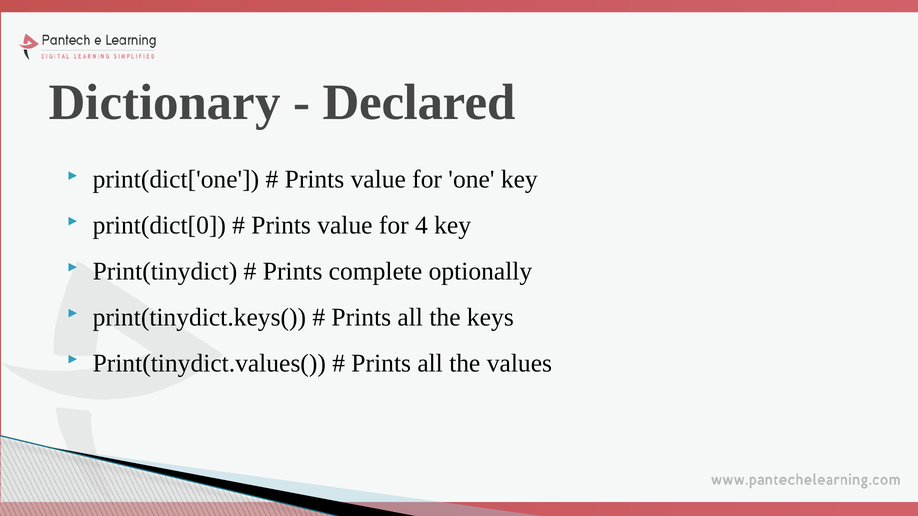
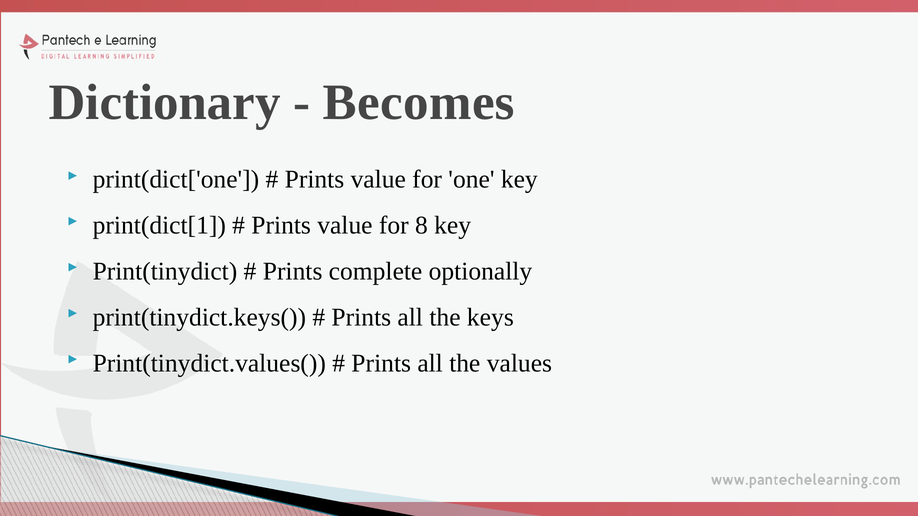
Declared: Declared -> Becomes
print(dict[0: print(dict[0 -> print(dict[1
4: 4 -> 8
